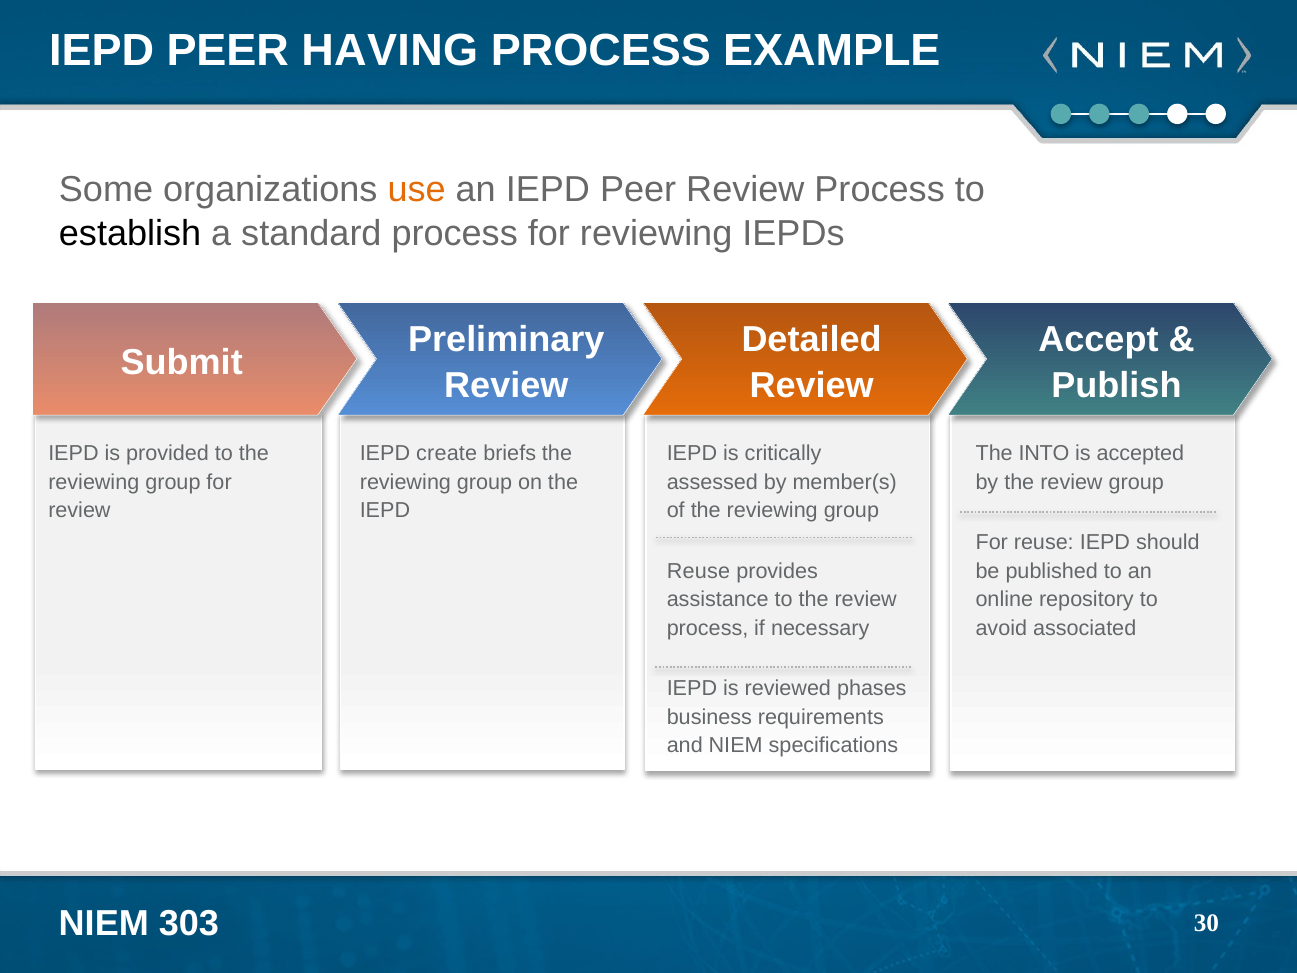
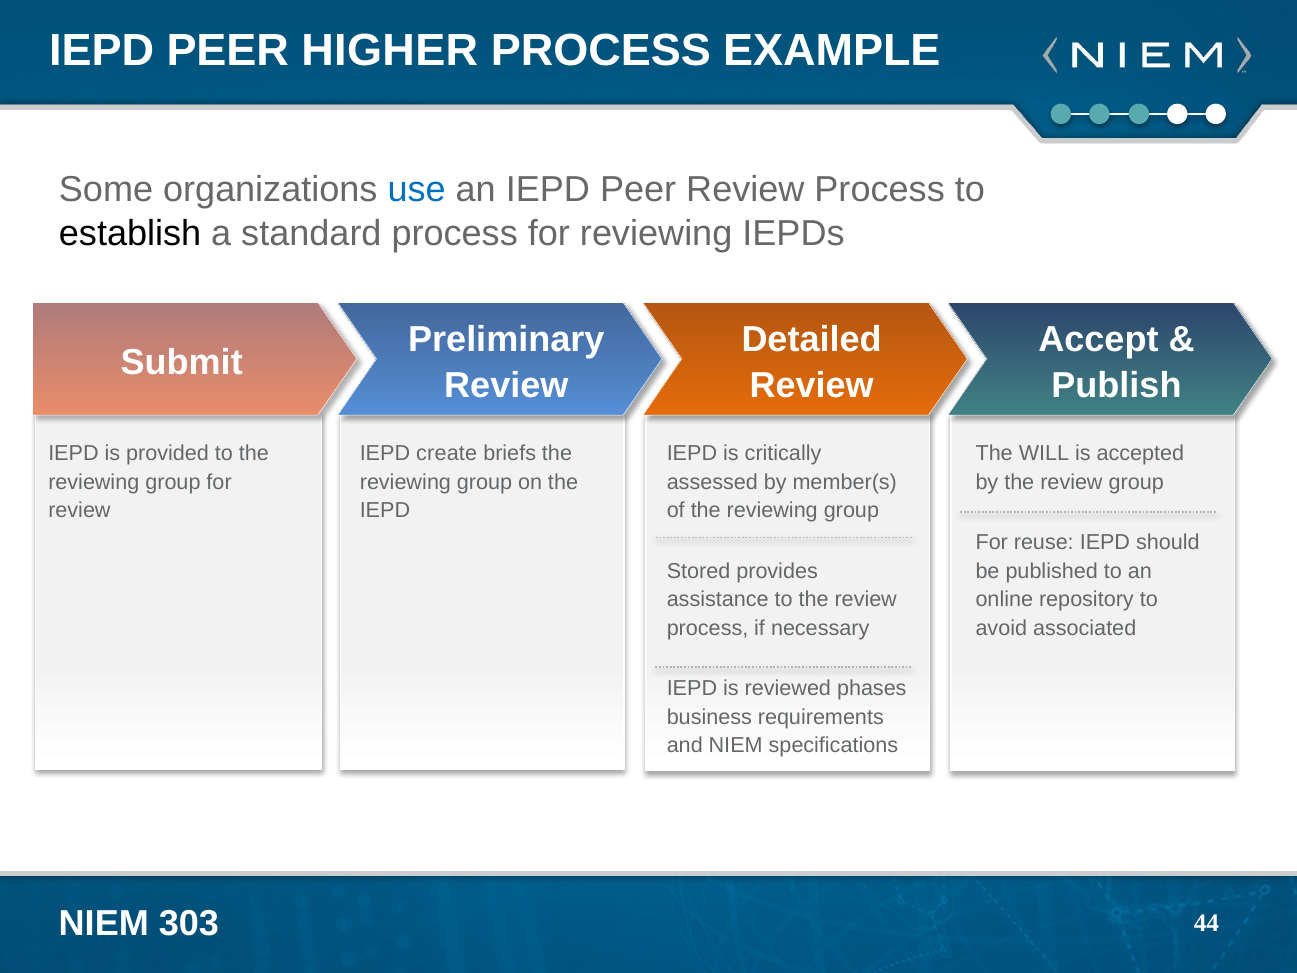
HAVING: HAVING -> HIGHER
use colour: orange -> blue
INTO: INTO -> WILL
Reuse at (698, 571): Reuse -> Stored
30: 30 -> 44
